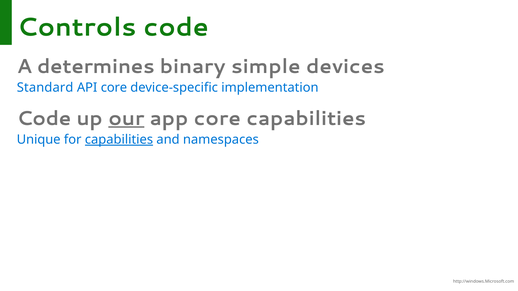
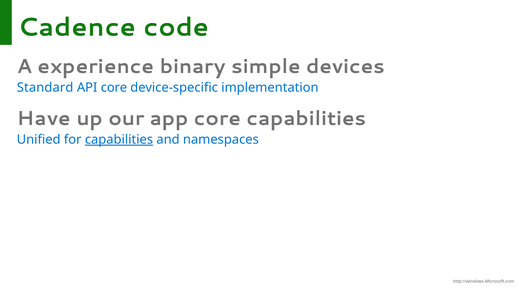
Controls: Controls -> Cadence
determines: determines -> experience
Code at (44, 119): Code -> Have
our underline: present -> none
Unique: Unique -> Unified
